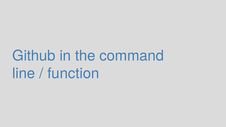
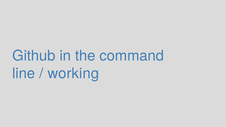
function: function -> working
